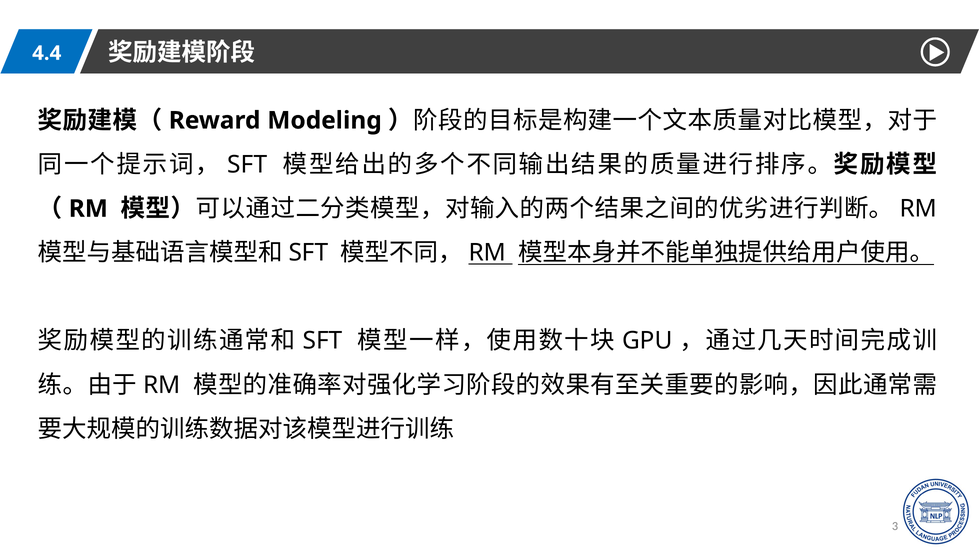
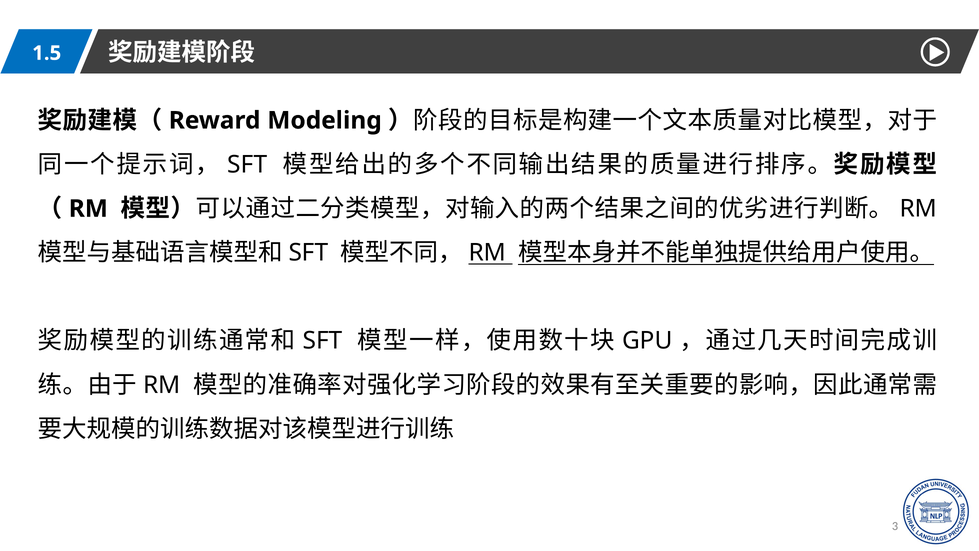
4.4: 4.4 -> 1.5
